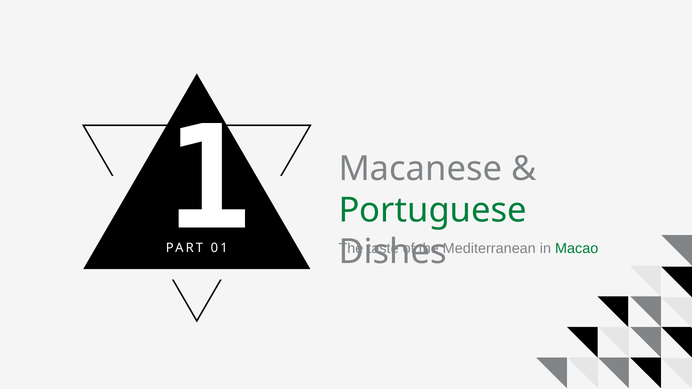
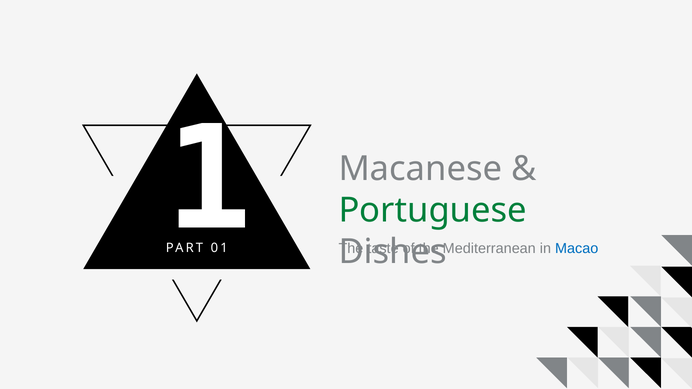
Macao colour: green -> blue
